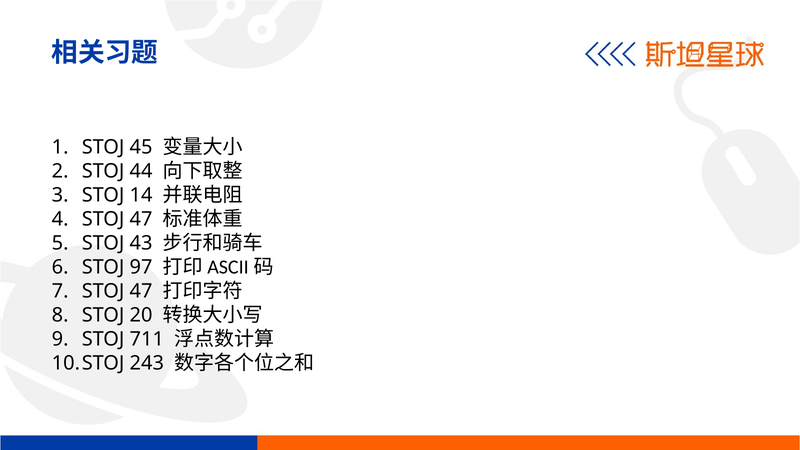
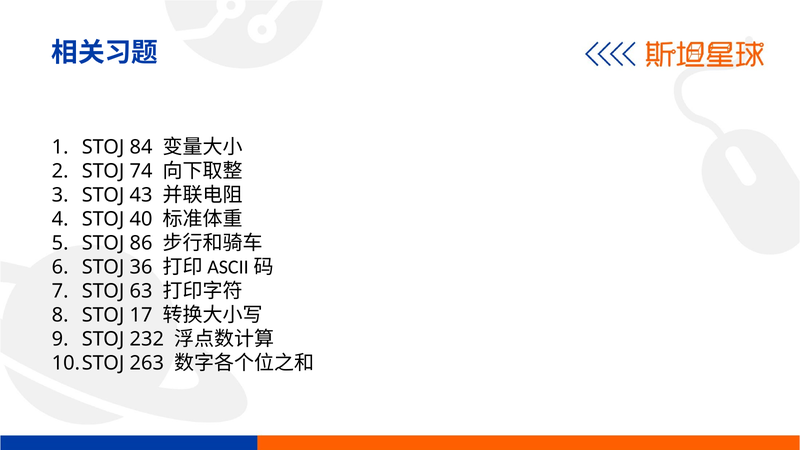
45: 45 -> 84
44: 44 -> 74
14: 14 -> 43
47 at (141, 219): 47 -> 40
43: 43 -> 86
97: 97 -> 36
47 at (141, 291): 47 -> 63
20: 20 -> 17
711: 711 -> 232
243: 243 -> 263
